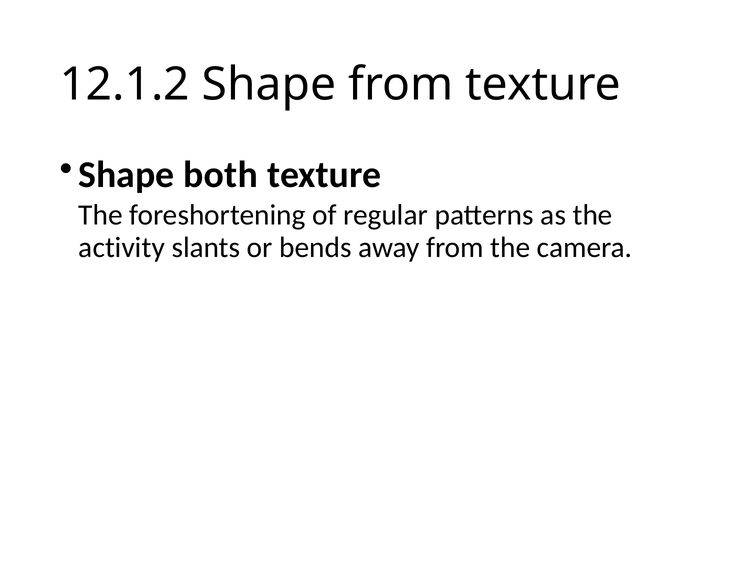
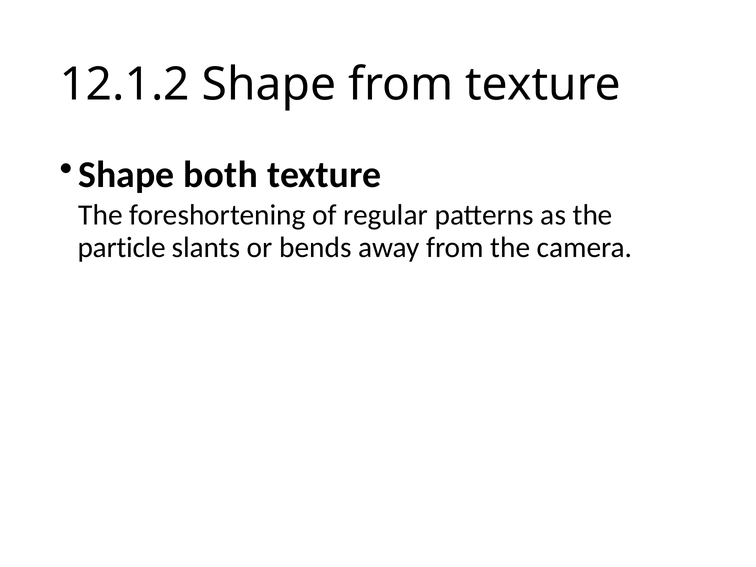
activity: activity -> particle
